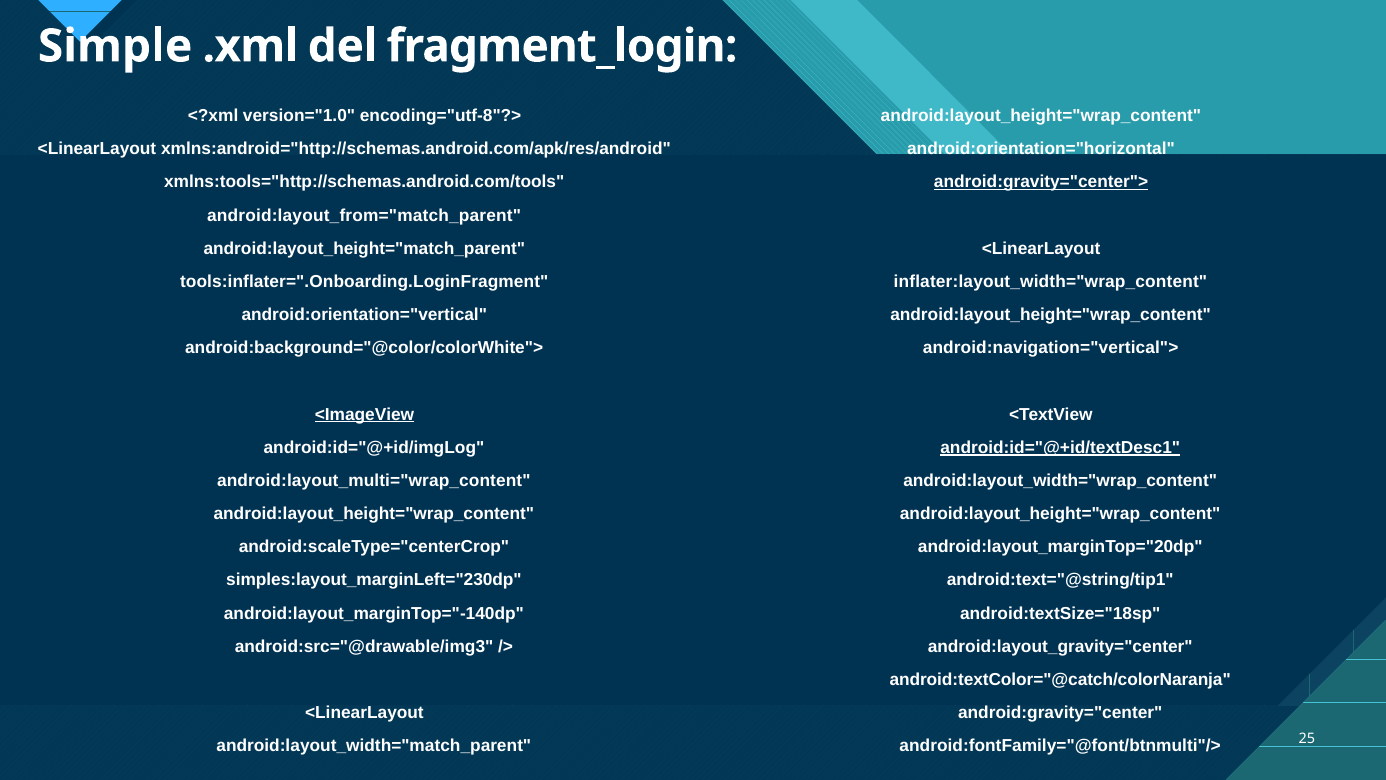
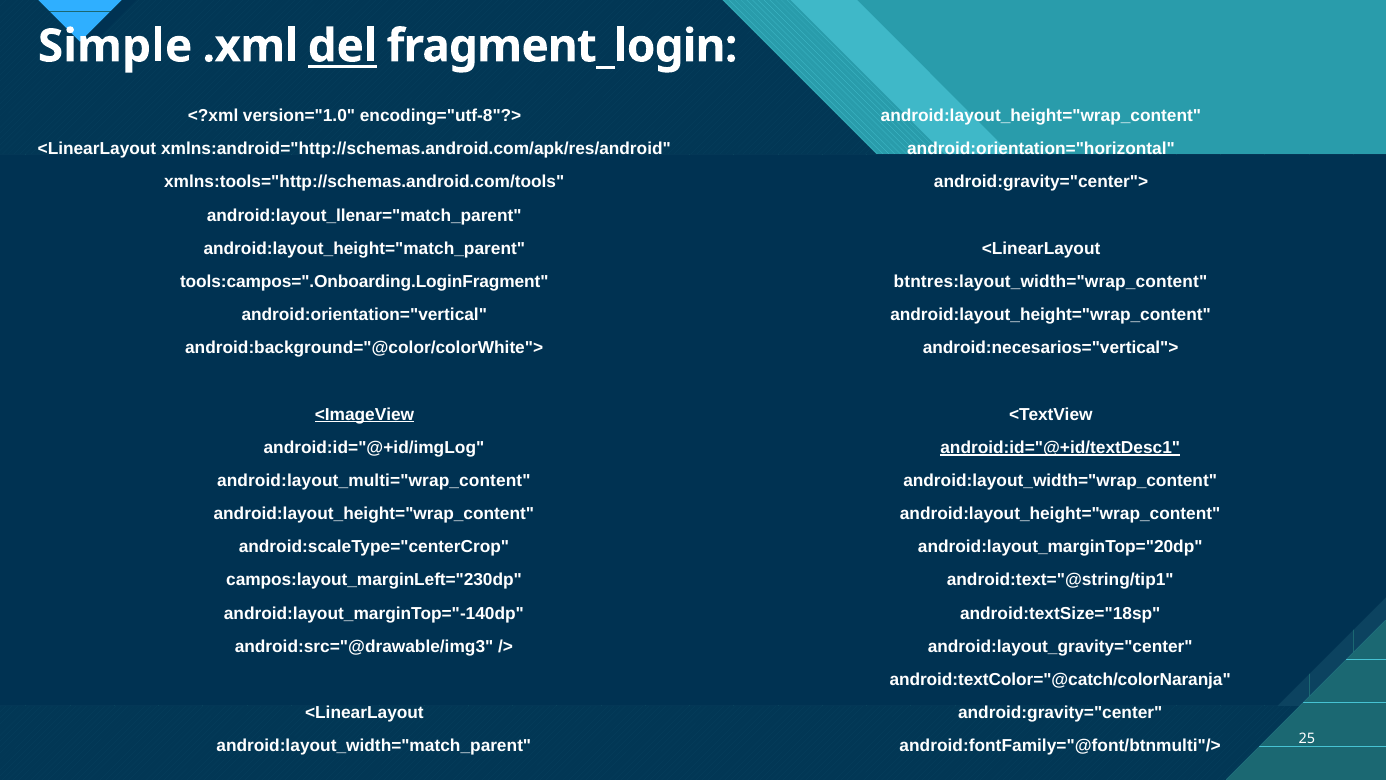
del at (342, 46) underline: none -> present
android:gravity="center"> underline: present -> none
android:layout_from="match_parent: android:layout_from="match_parent -> android:layout_llenar="match_parent
tools:inflater=".Onboarding.LoginFragment: tools:inflater=".Onboarding.LoginFragment -> tools:campos=".Onboarding.LoginFragment
inflater:layout_width="wrap_content: inflater:layout_width="wrap_content -> btntres:layout_width="wrap_content
android:navigation="vertical">: android:navigation="vertical"> -> android:necesarios="vertical">
simples:layout_marginLeft="230dp: simples:layout_marginLeft="230dp -> campos:layout_marginLeft="230dp
